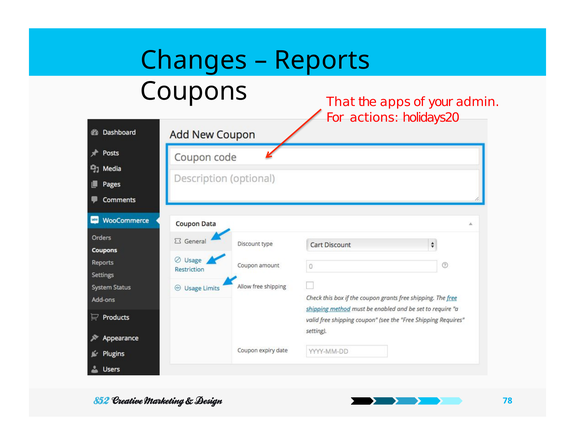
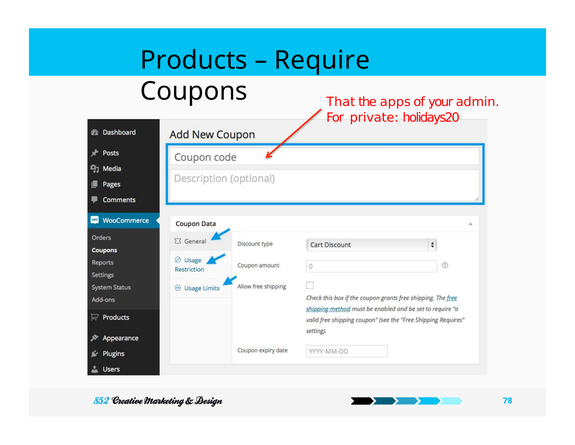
Changes: Changes -> Products
Reports: Reports -> Require
actions: actions -> private
